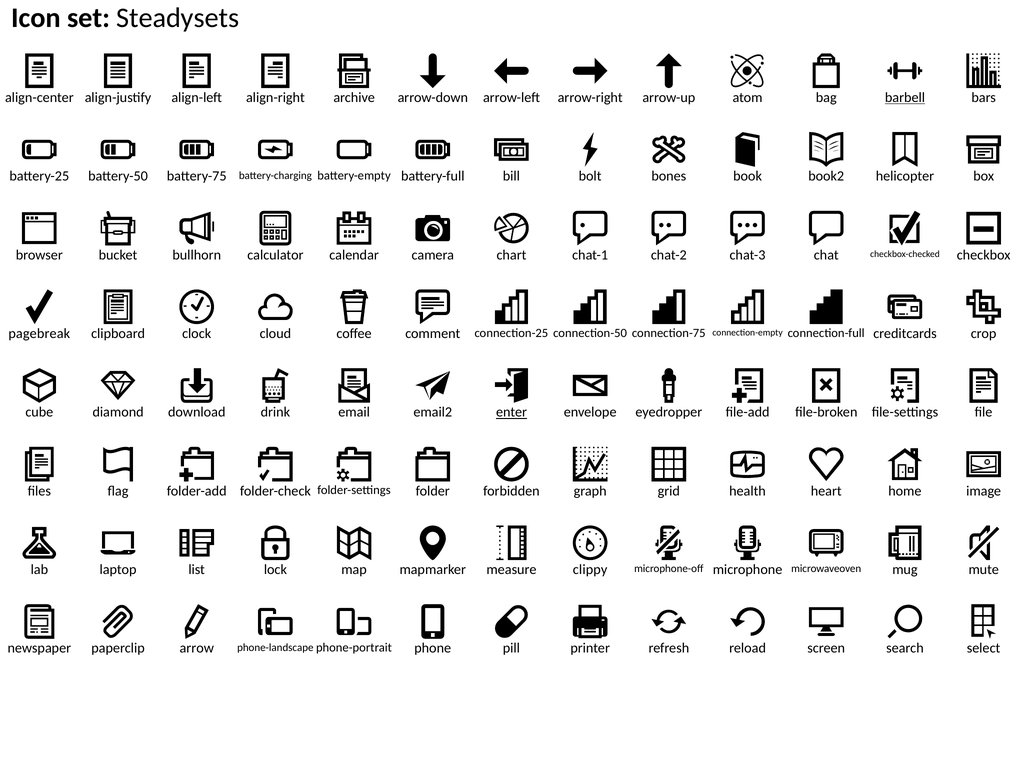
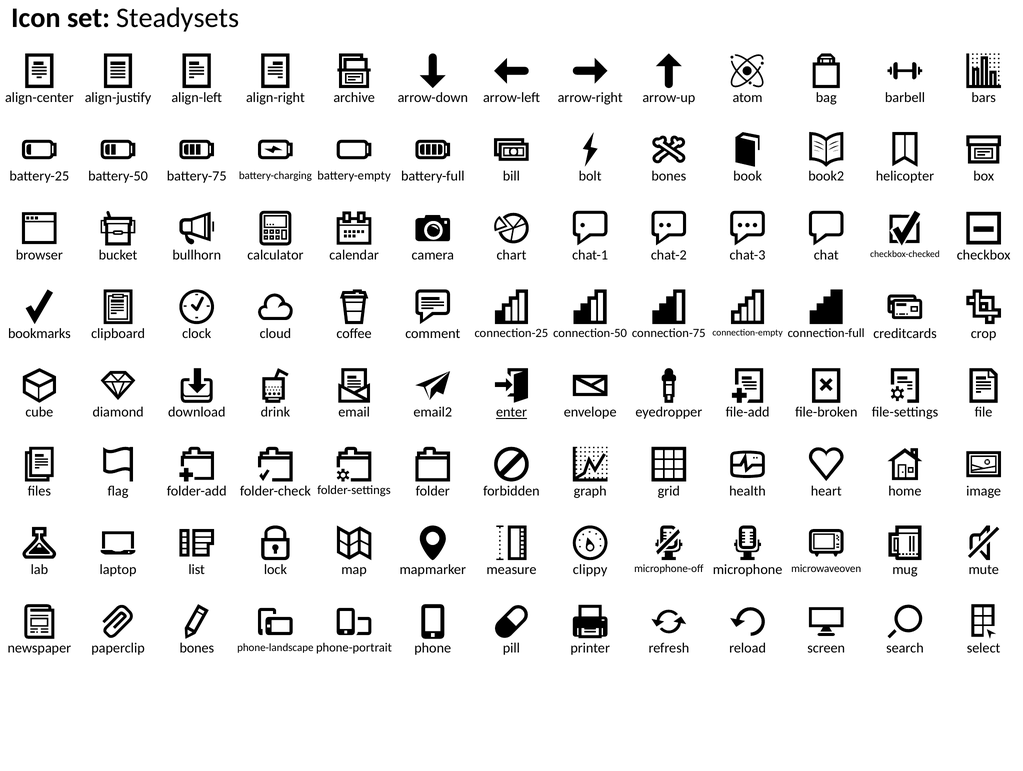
barbell underline: present -> none
pagebreak: pagebreak -> bookmarks
paperclip arrow: arrow -> bones
